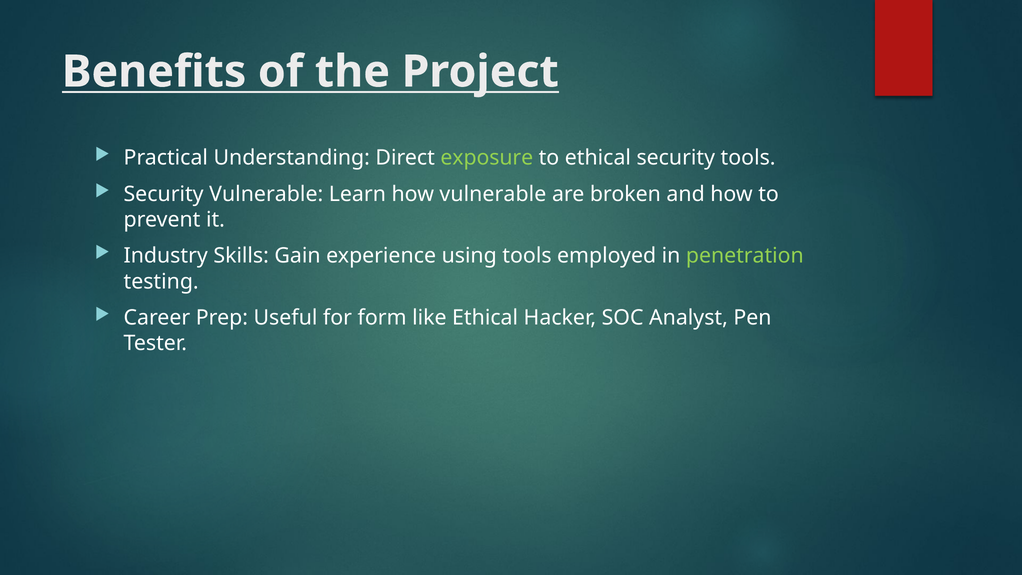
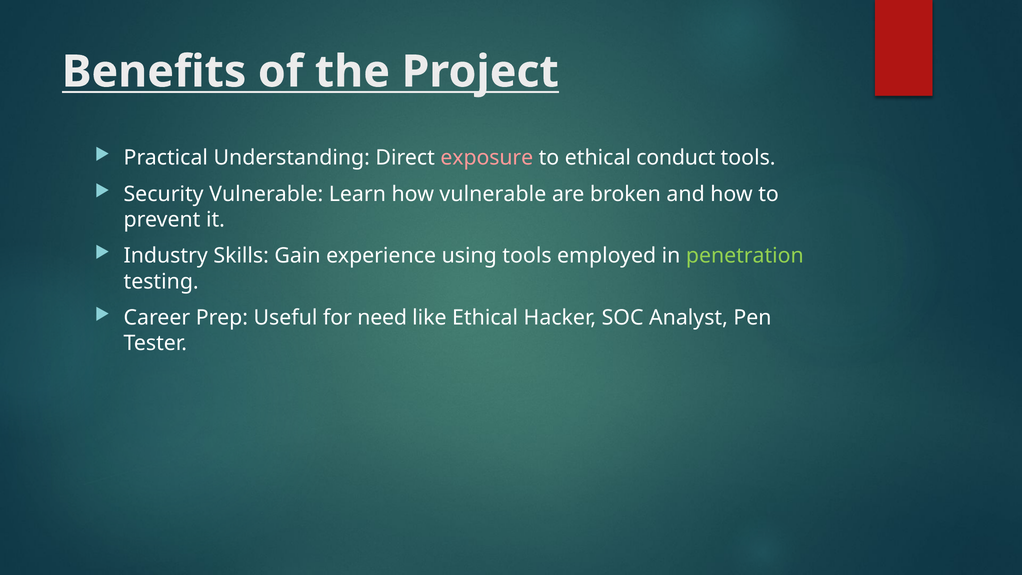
exposure colour: light green -> pink
ethical security: security -> conduct
form: form -> need
